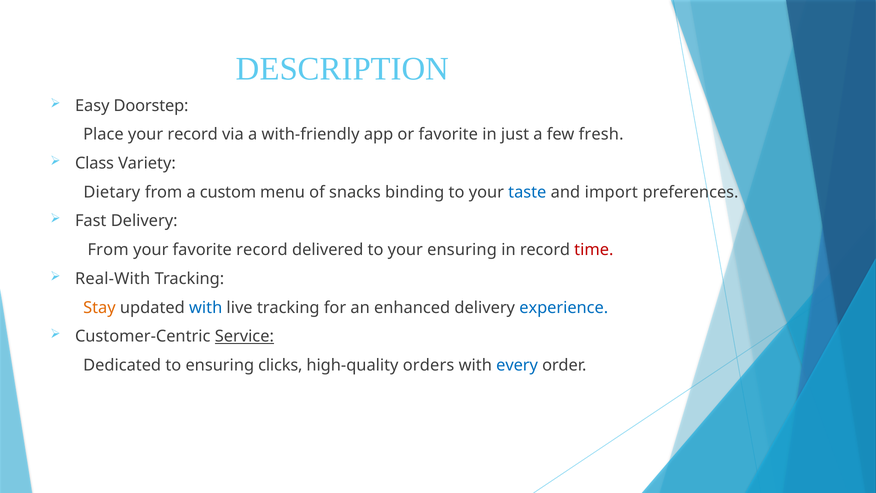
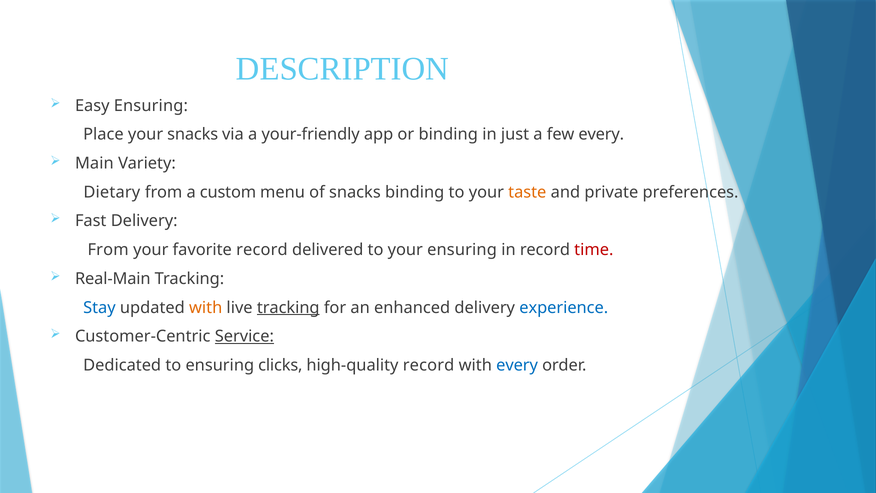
Easy Doorstep: Doorstep -> Ensuring
your record: record -> snacks
with-friendly: with-friendly -> your-friendly
or favorite: favorite -> binding
few fresh: fresh -> every
Class: Class -> Main
taste colour: blue -> orange
import: import -> private
Real-With: Real-With -> Real-Main
Stay colour: orange -> blue
with at (206, 307) colour: blue -> orange
tracking at (288, 307) underline: none -> present
high-quality orders: orders -> record
